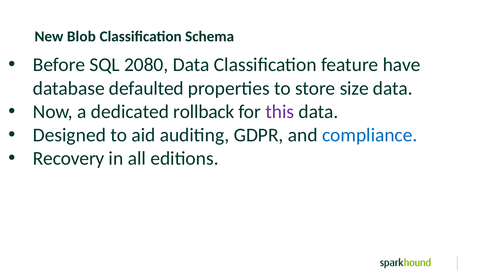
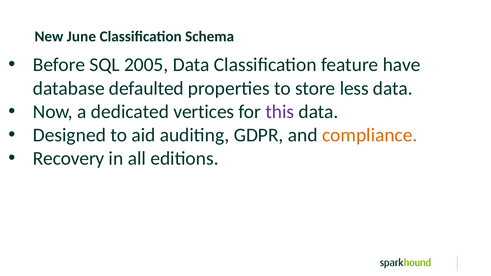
Blob: Blob -> June
2080: 2080 -> 2005
size: size -> less
rollback: rollback -> vertices
compliance colour: blue -> orange
